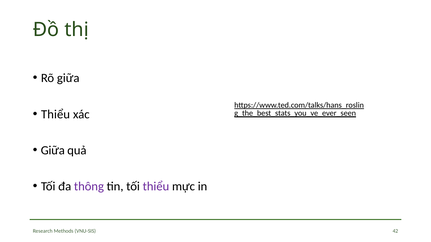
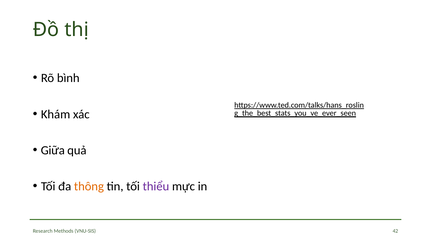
Rõ giữa: giữa -> bình
Thiểu at (56, 114): Thiểu -> Khám
thông colour: purple -> orange
